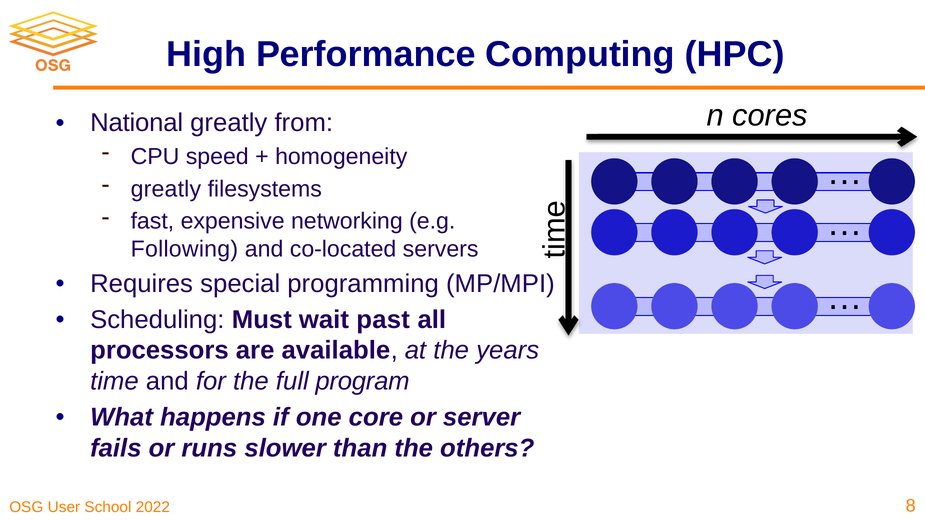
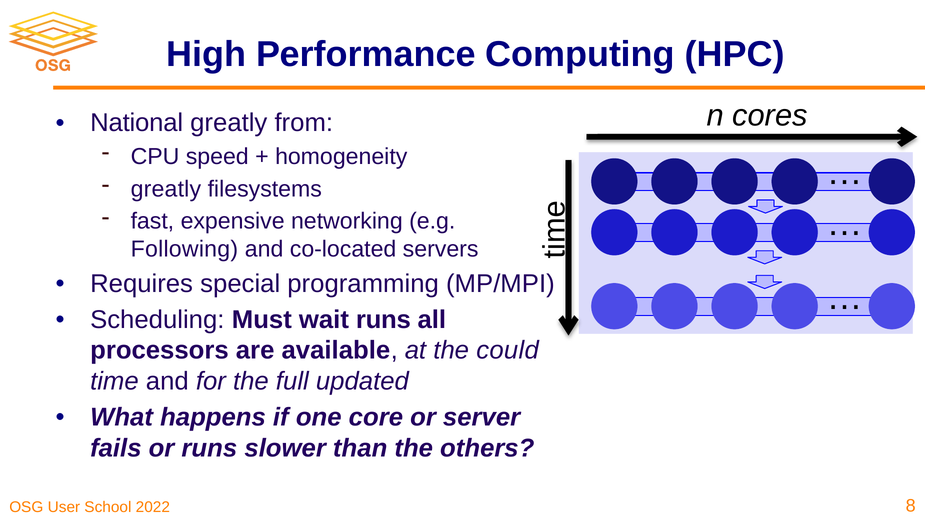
wait past: past -> runs
years: years -> could
program: program -> updated
